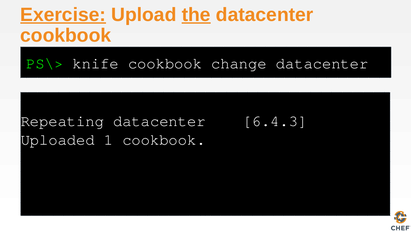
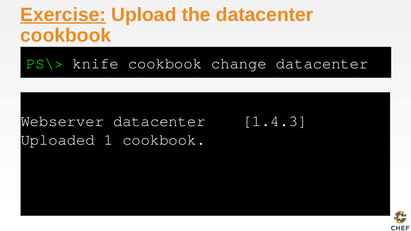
the underline: present -> none
Repeating: Repeating -> Webserver
6.4.3: 6.4.3 -> 1.4.3
